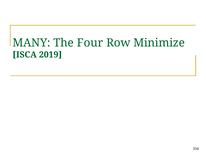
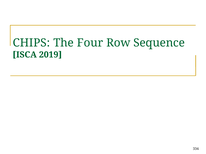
MANY: MANY -> CHIPS
Minimize: Minimize -> Sequence
